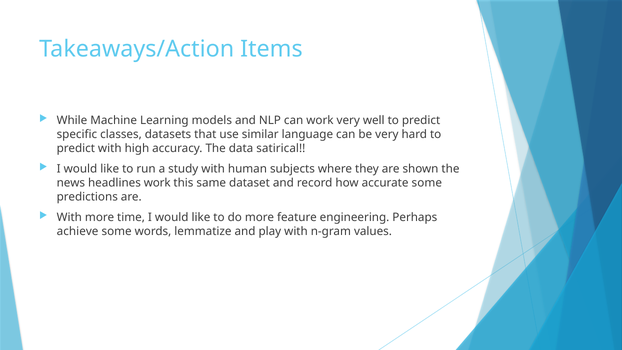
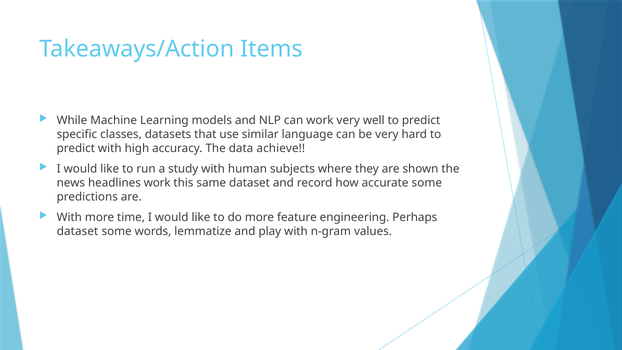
satirical: satirical -> achieve
achieve at (78, 231): achieve -> dataset
